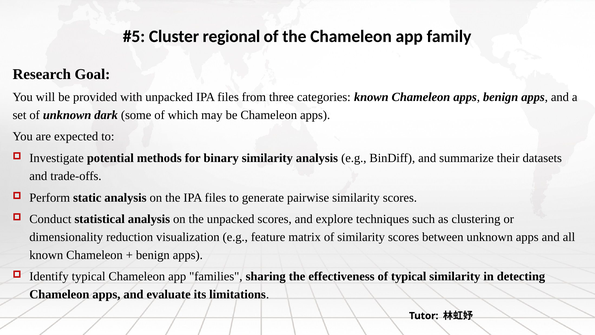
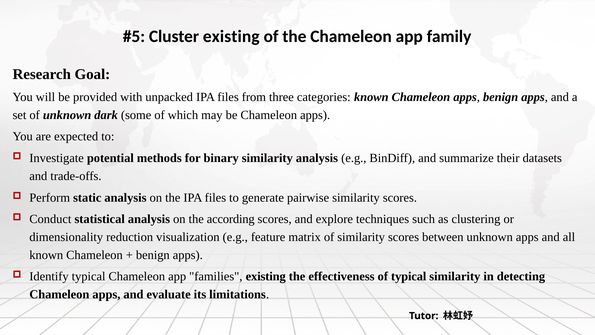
Cluster regional: regional -> existing
the unpacked: unpacked -> according
families sharing: sharing -> existing
